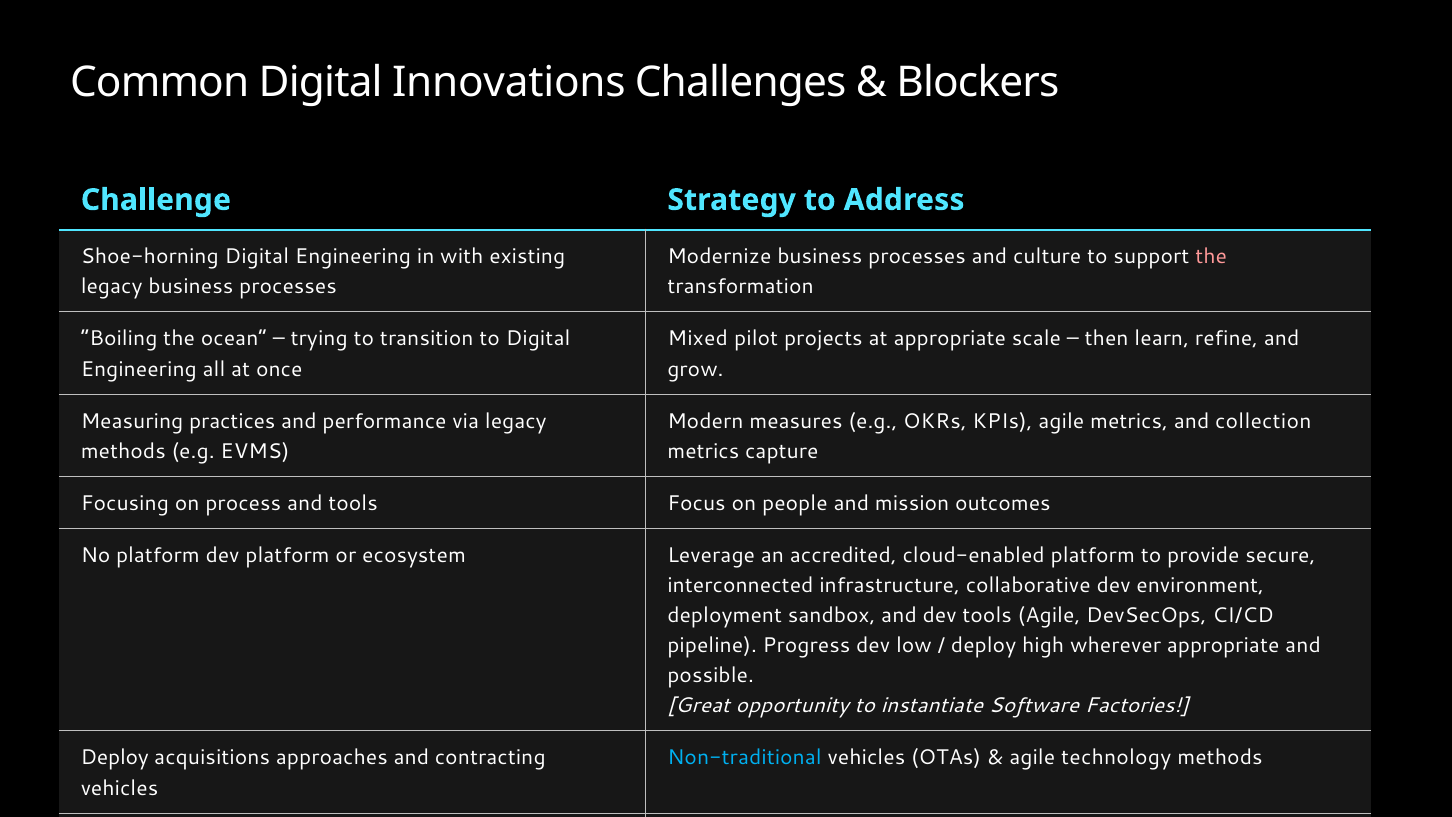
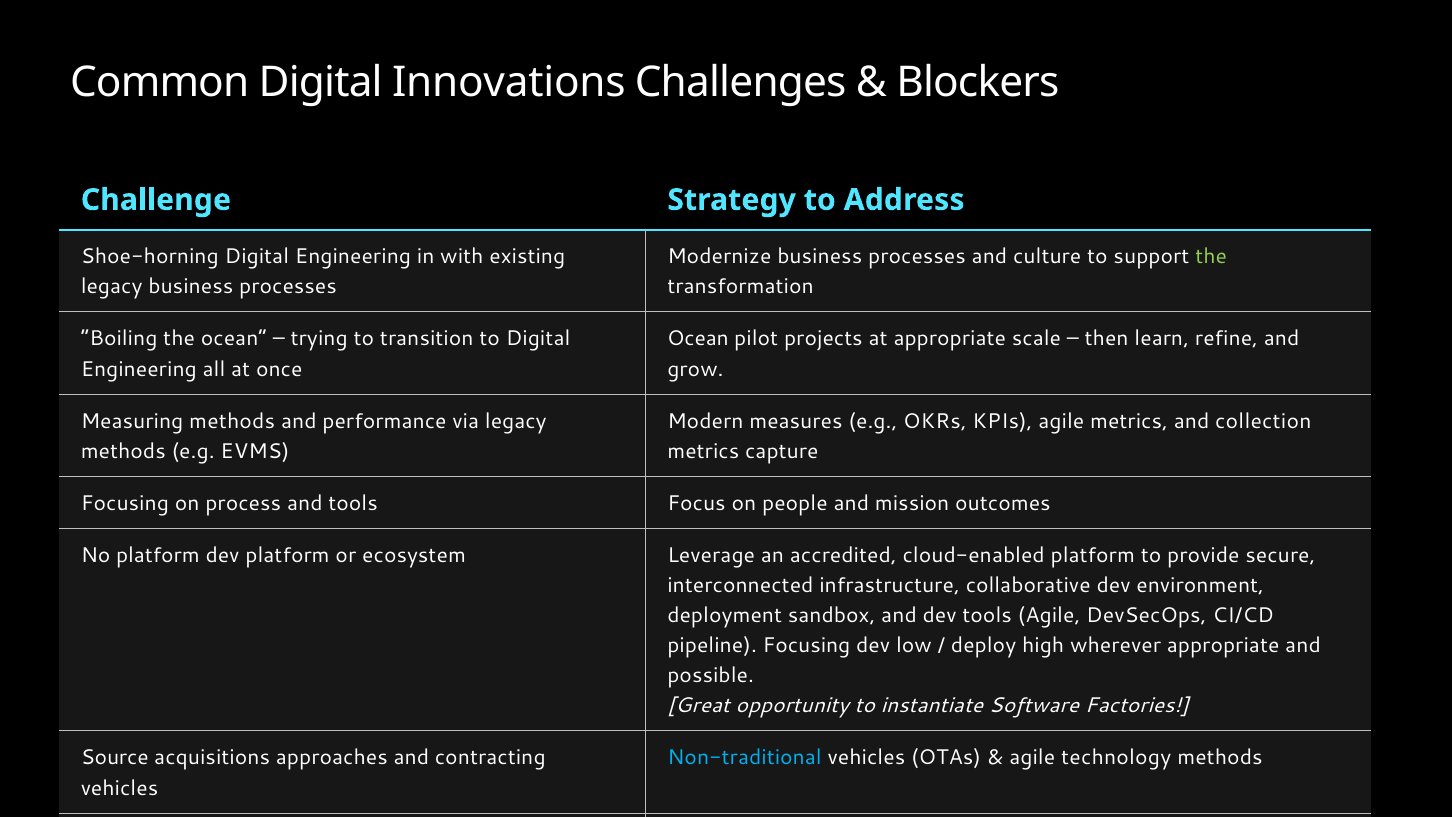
the at (1211, 257) colour: pink -> light green
Mixed at (698, 339): Mixed -> Ocean
Measuring practices: practices -> methods
pipeline Progress: Progress -> Focusing
Deploy at (115, 758): Deploy -> Source
